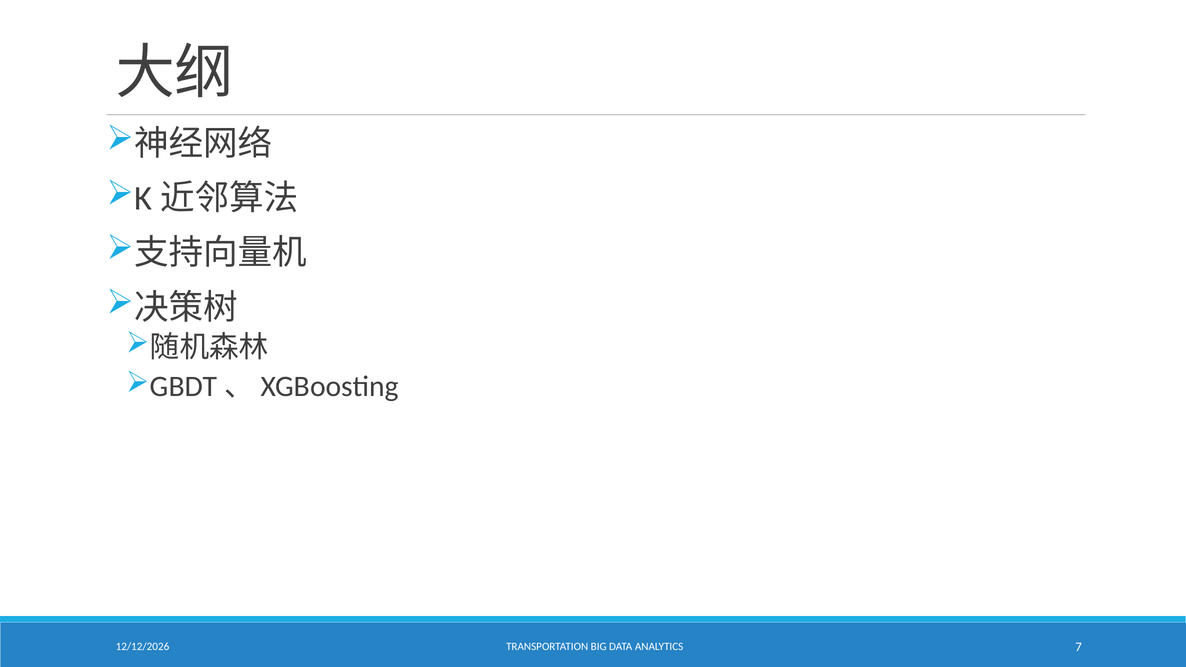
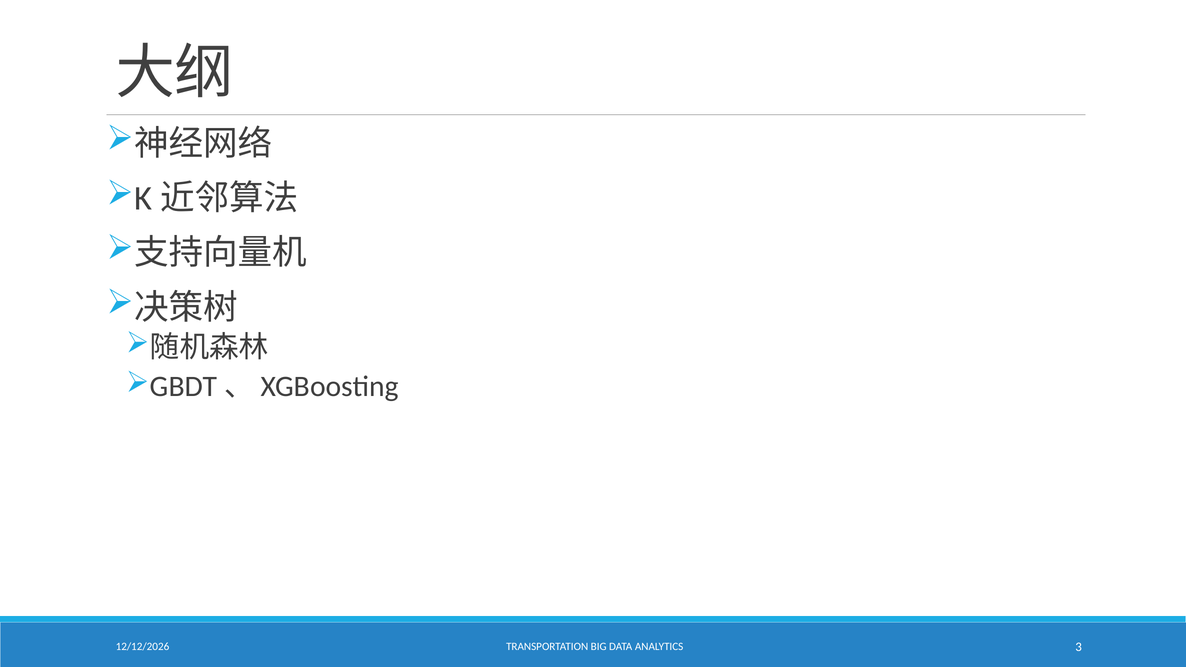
7: 7 -> 3
